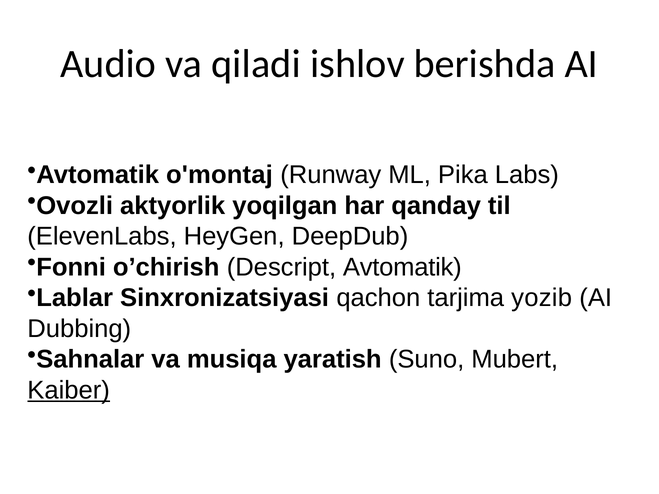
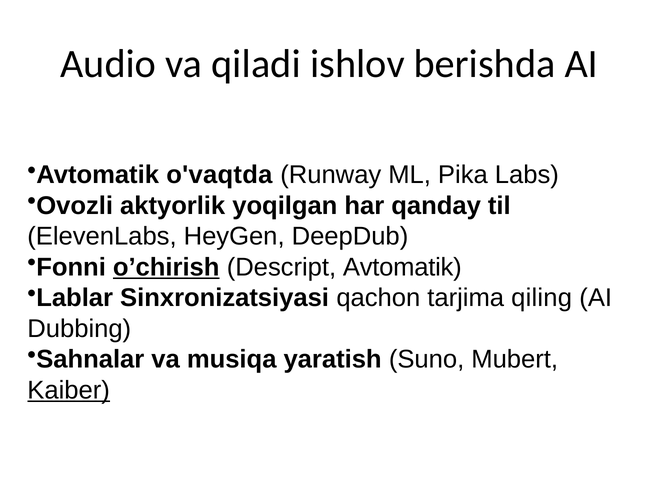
o'montaj: o'montaj -> o'vaqtda
o’chirish underline: none -> present
yozib: yozib -> qiling
